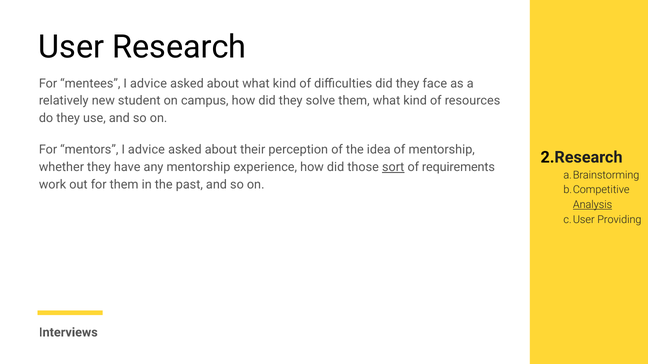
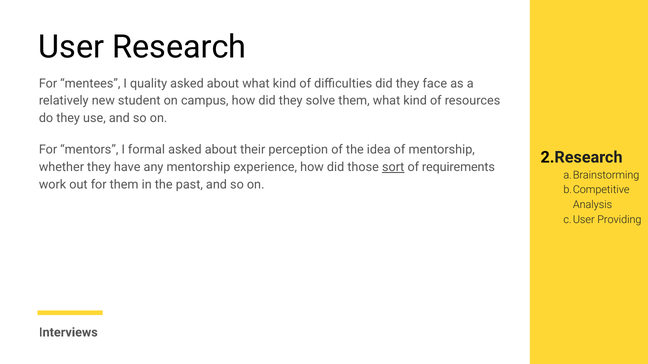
mentees I advice: advice -> quality
mentors I advice: advice -> formal
Analysis underline: present -> none
